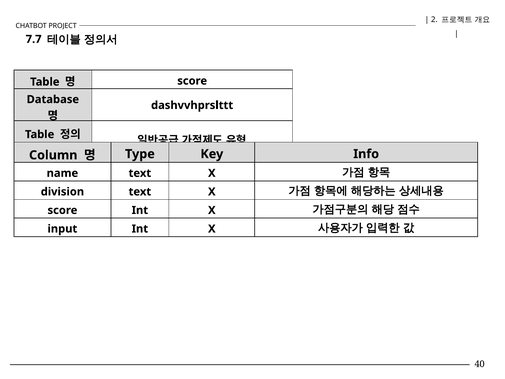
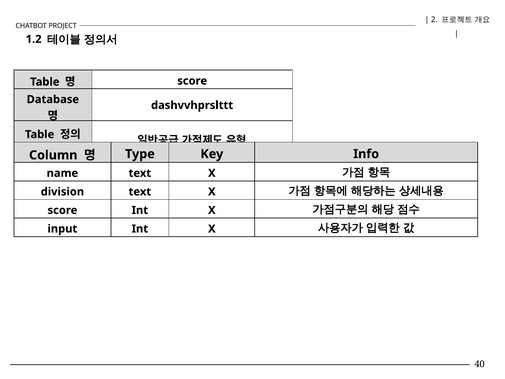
7.7: 7.7 -> 1.2
